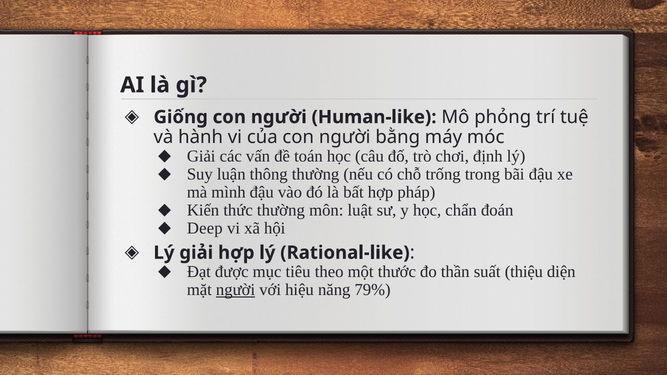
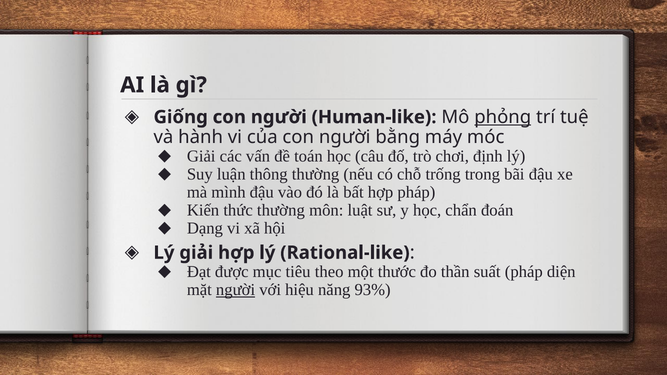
phỏng underline: none -> present
Deep: Deep -> Dạng
suất thiệu: thiệu -> pháp
79%: 79% -> 93%
